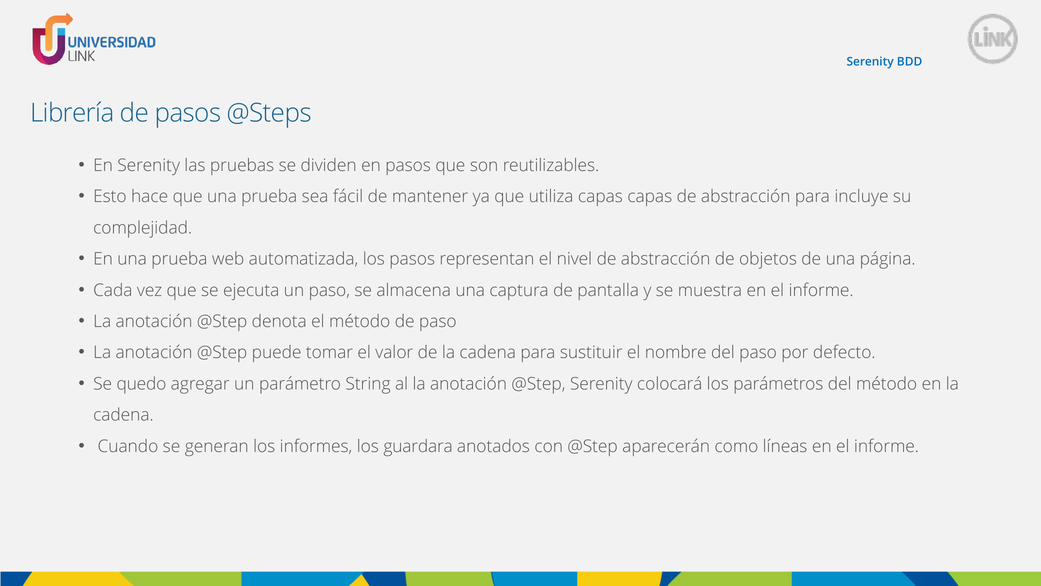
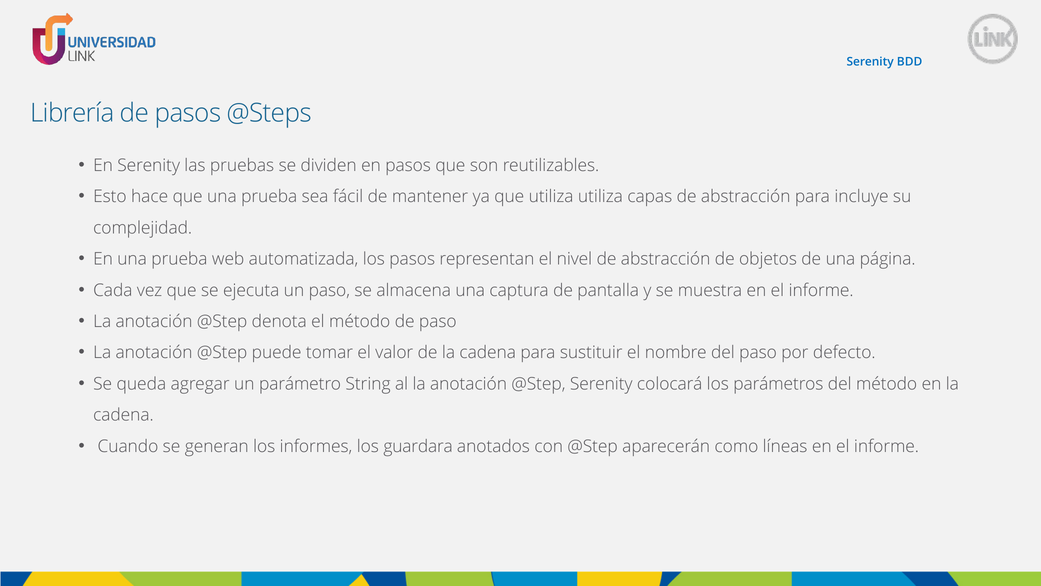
utiliza capas: capas -> utiliza
quedo: quedo -> queda
